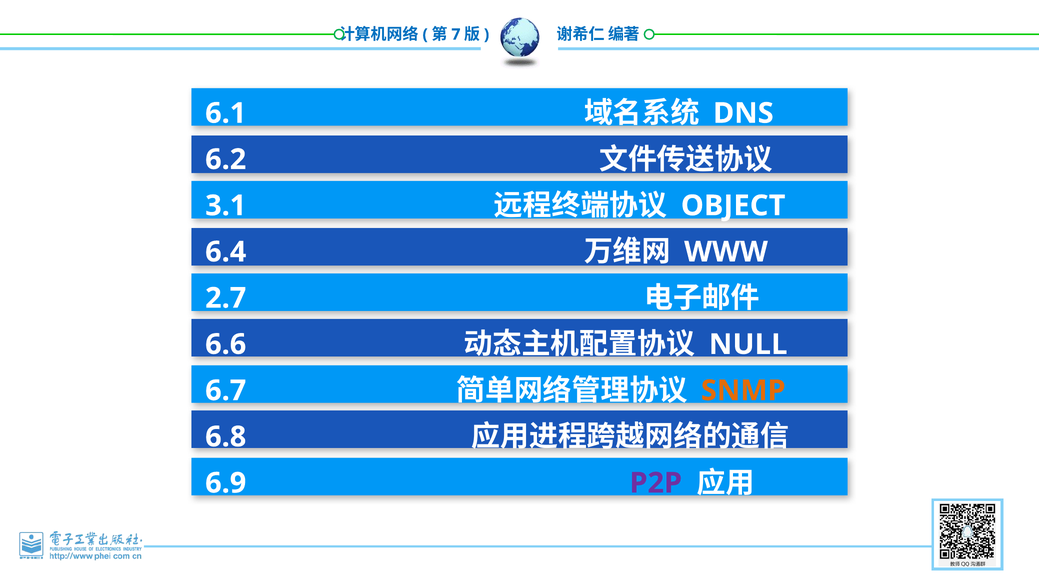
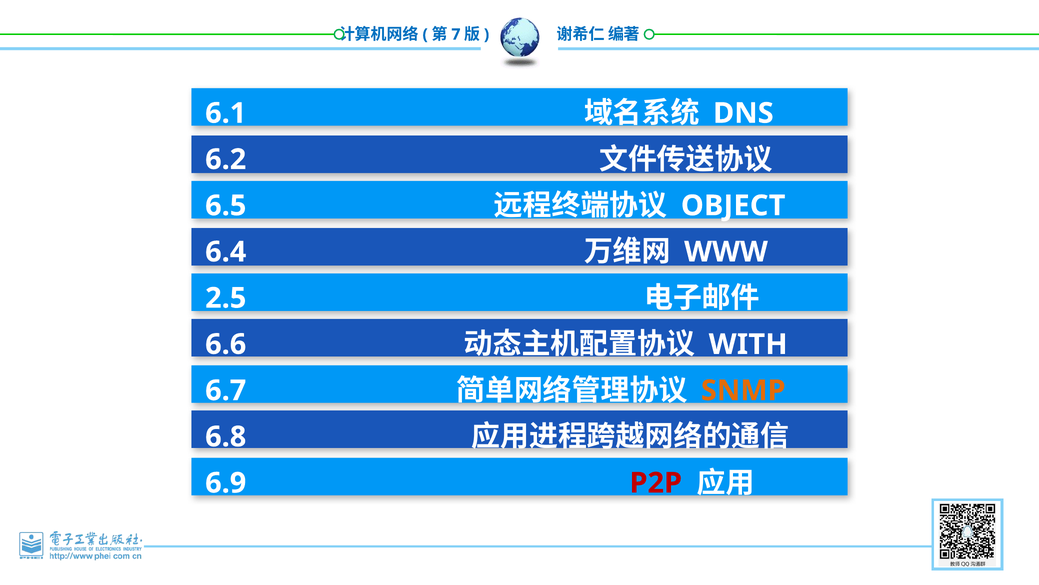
3.1: 3.1 -> 6.5
2.7: 2.7 -> 2.5
NULL: NULL -> WITH
P2P colour: purple -> red
